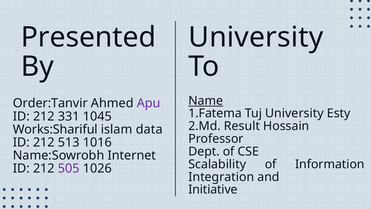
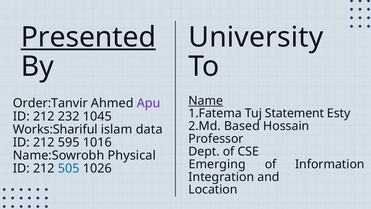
Presented underline: none -> present
Tuj University: University -> Statement
331: 331 -> 232
Result: Result -> Based
513: 513 -> 595
Internet: Internet -> Physical
Scalability: Scalability -> Emerging
505 colour: purple -> blue
Initiative: Initiative -> Location
